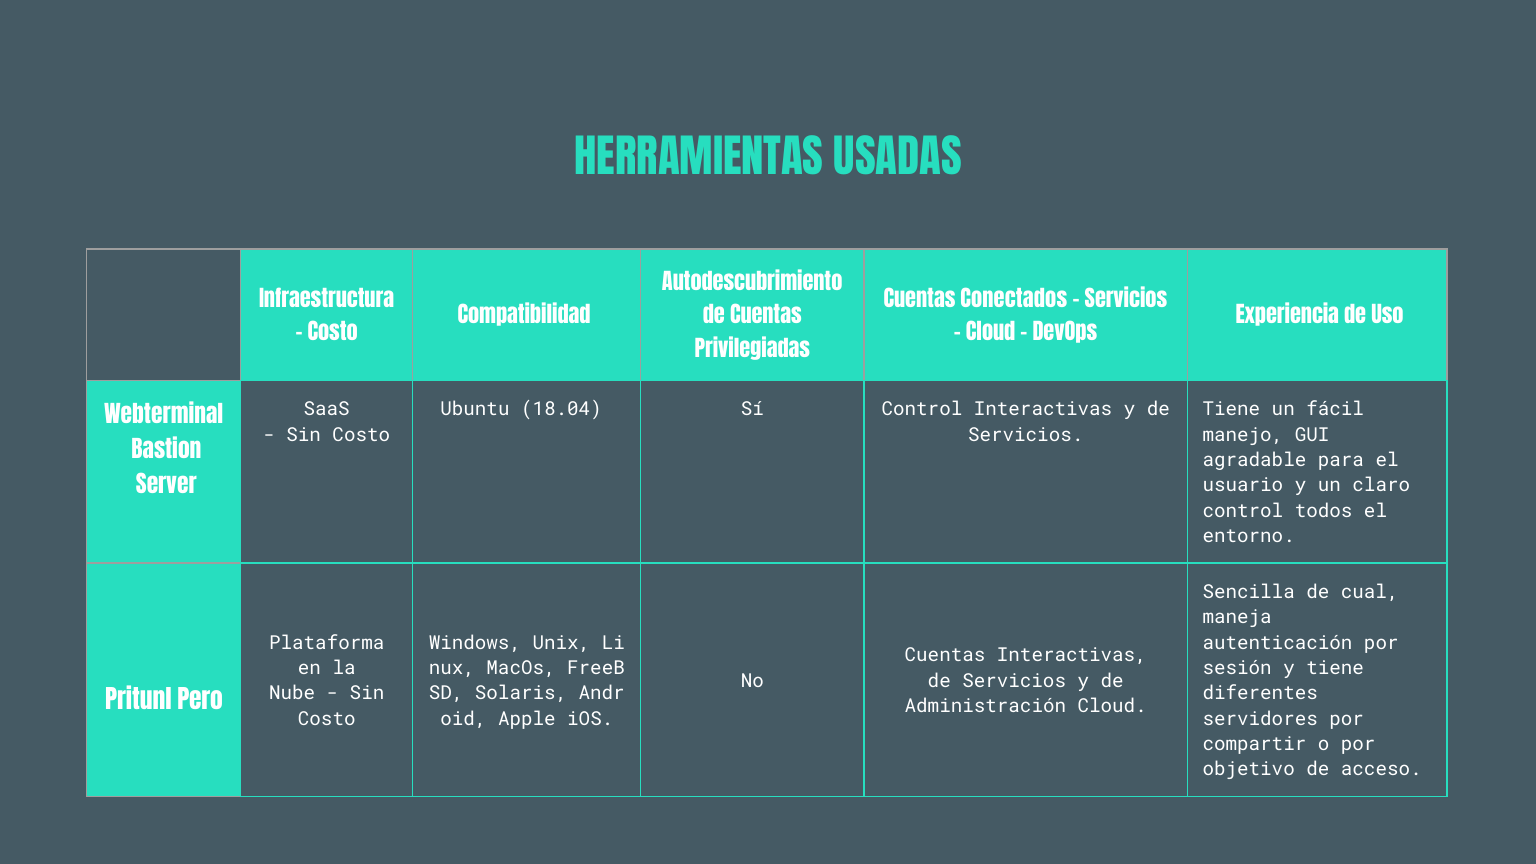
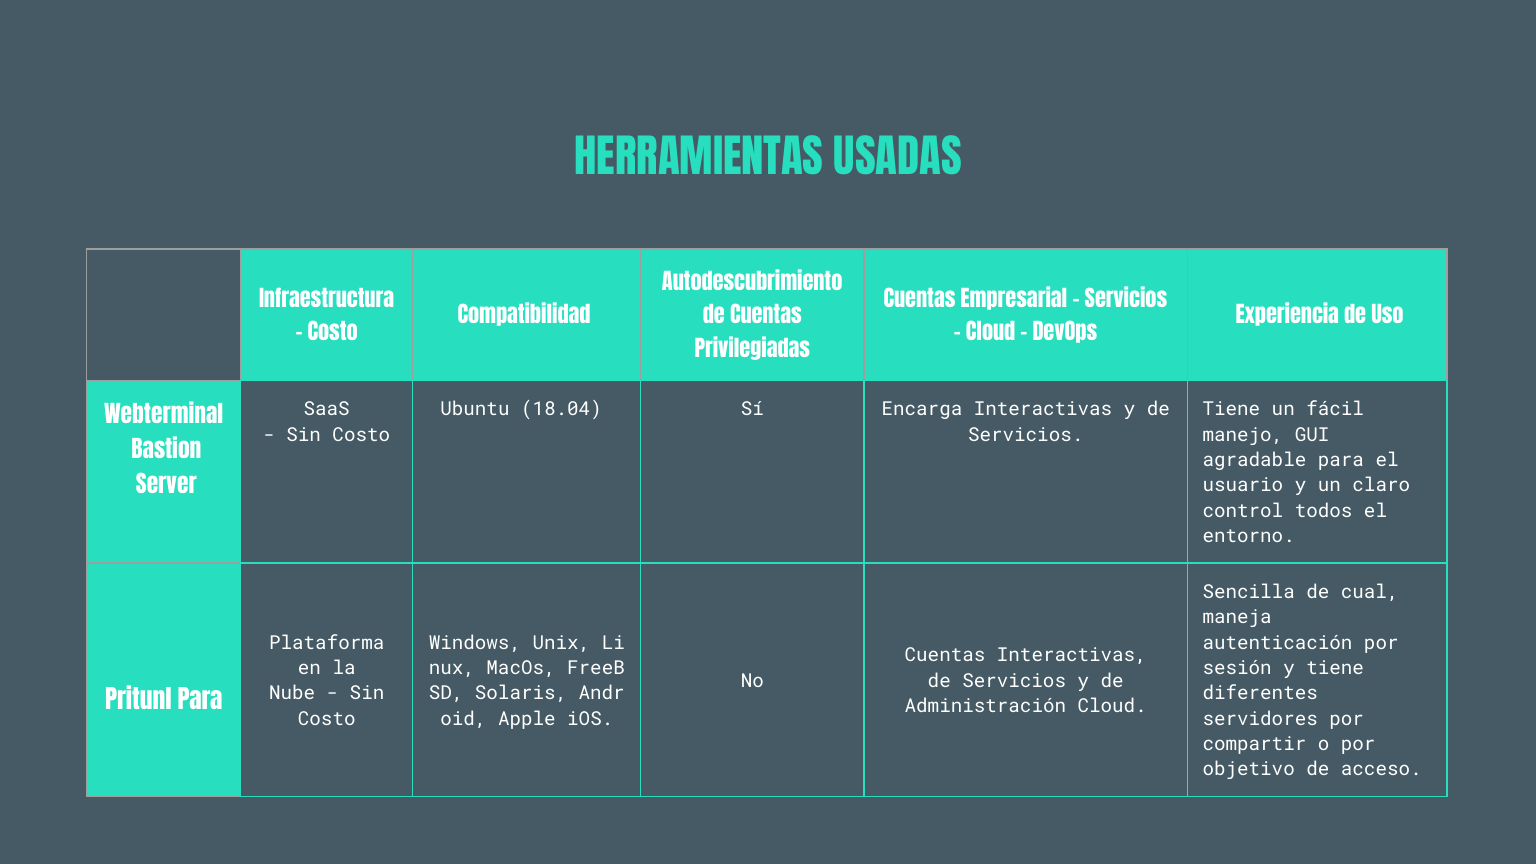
Conectados: Conectados -> Empresarial
Sí Control: Control -> Encarga
Pritunl Pero: Pero -> Para
